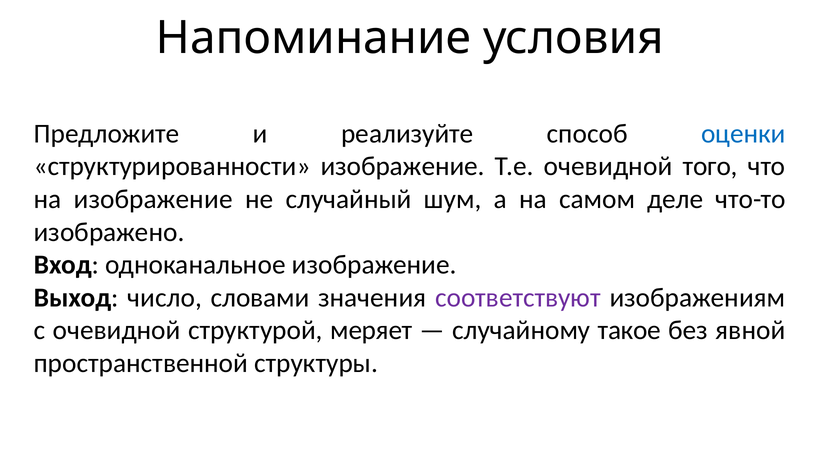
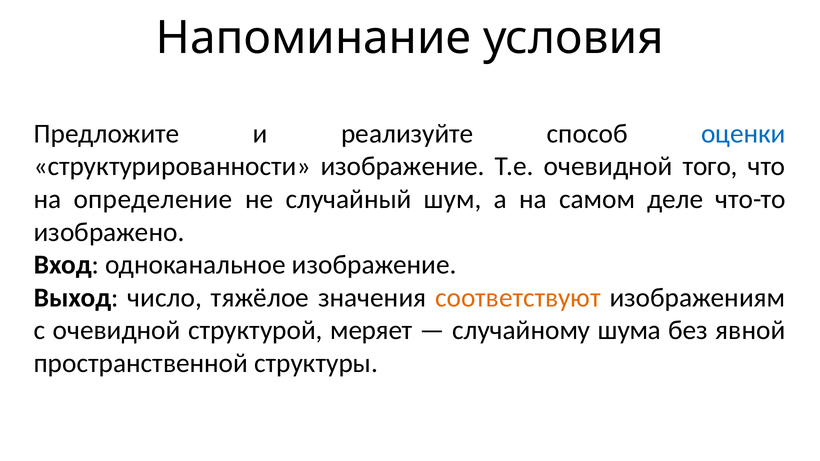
на изображение: изображение -> определение
словами: словами -> тяжёлое
соответствуют colour: purple -> orange
такое: такое -> шума
